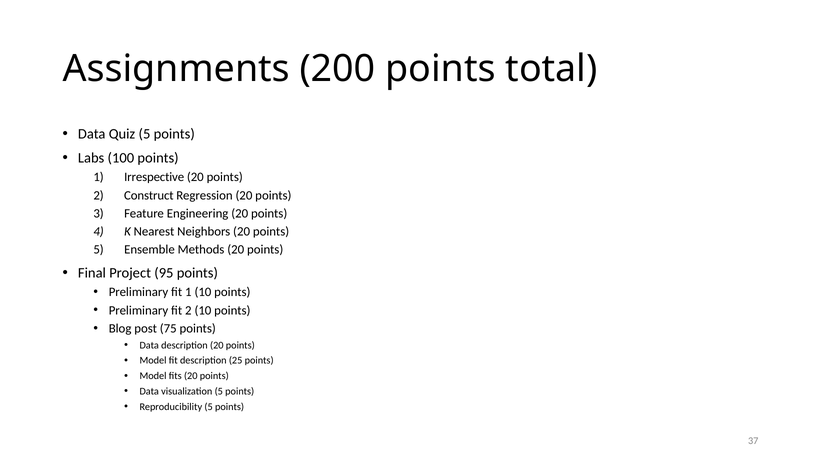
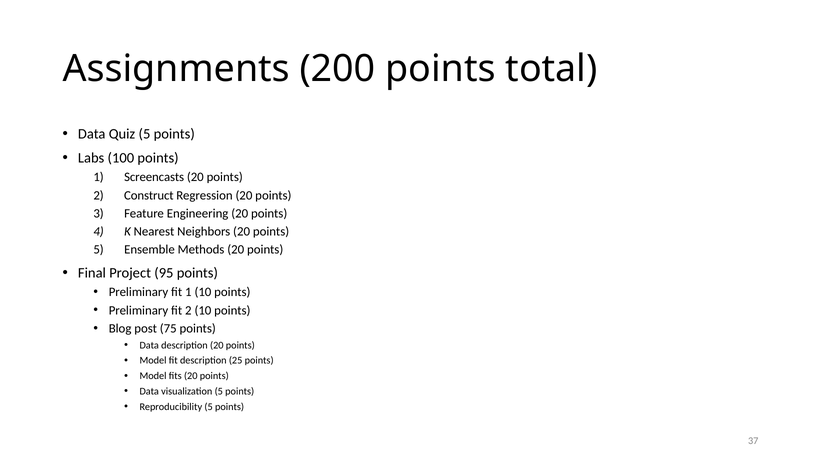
Irrespective: Irrespective -> Screencasts
